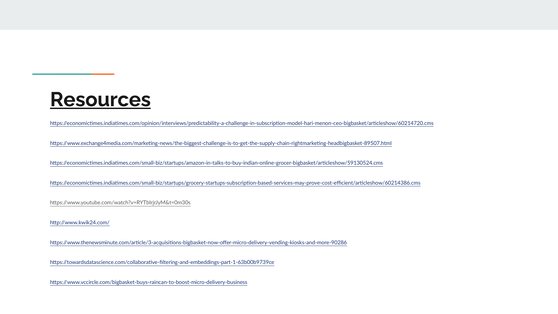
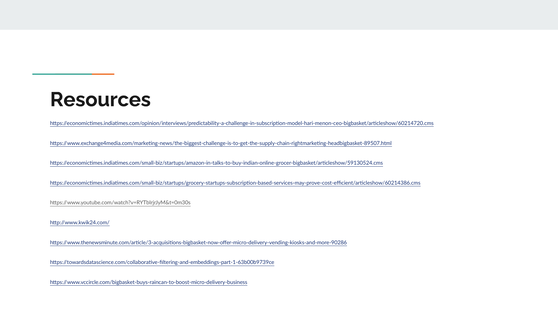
Resources underline: present -> none
